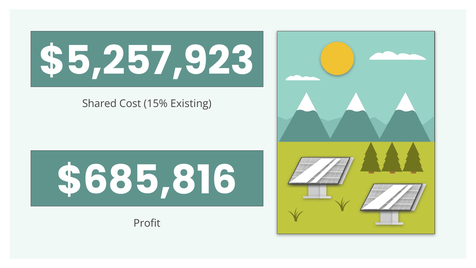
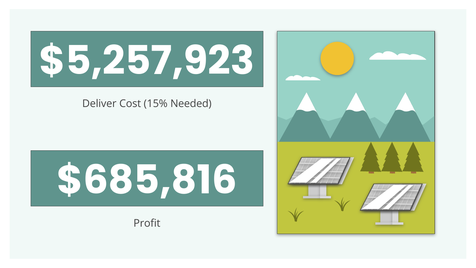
Shared: Shared -> Deliver
Existing: Existing -> Needed
